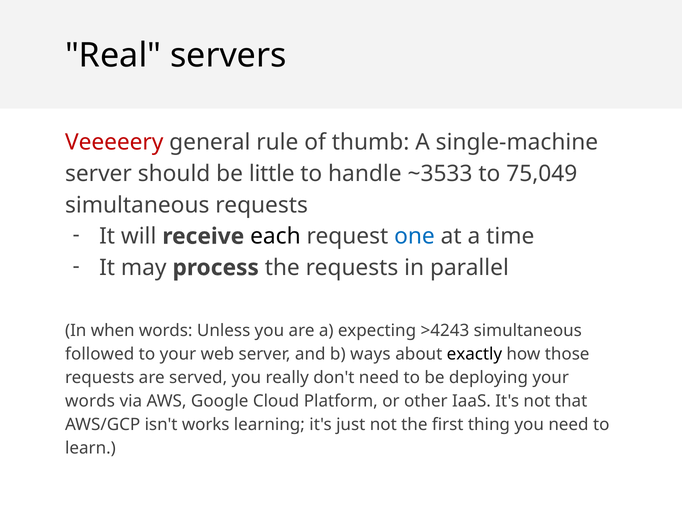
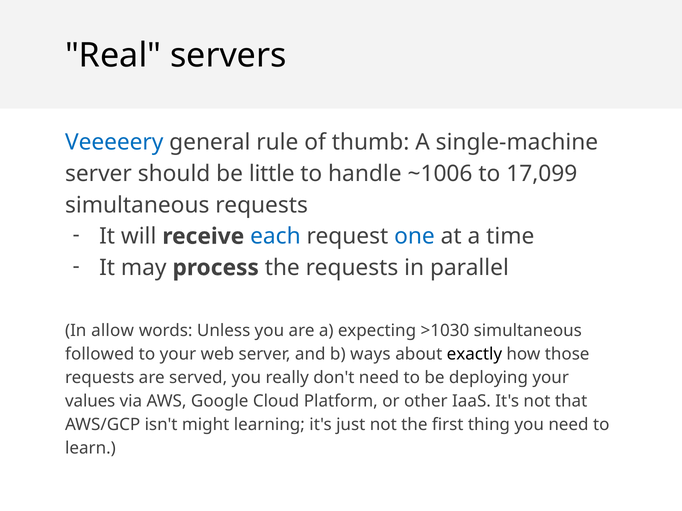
Veeeeery colour: red -> blue
~3533: ~3533 -> ~1006
75,049: 75,049 -> 17,099
each colour: black -> blue
when: when -> allow
>4243: >4243 -> >1030
words at (90, 402): words -> values
works: works -> might
